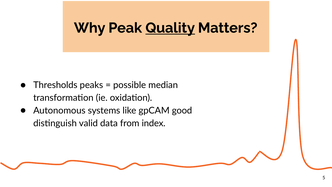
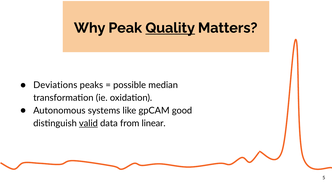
Thresholds: Thresholds -> Deviations
valid underline: none -> present
index: index -> linear
